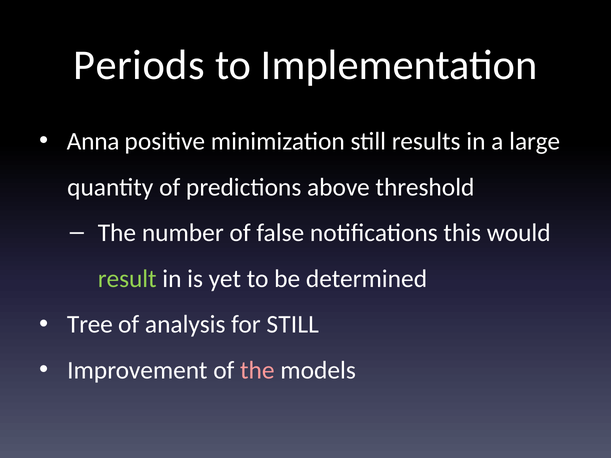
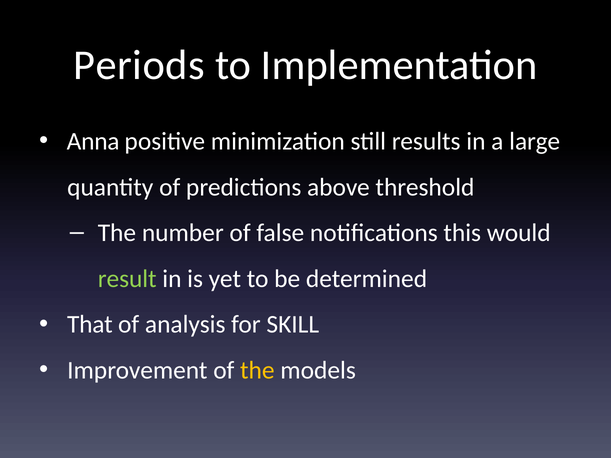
Tree: Tree -> That
for STILL: STILL -> SKILL
the at (257, 371) colour: pink -> yellow
